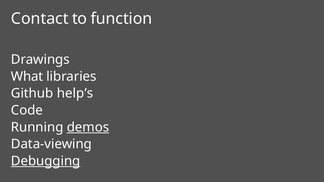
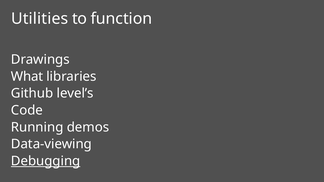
Contact: Contact -> Utilities
help’s: help’s -> level’s
demos underline: present -> none
